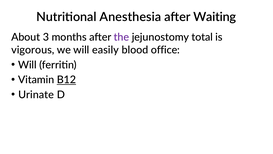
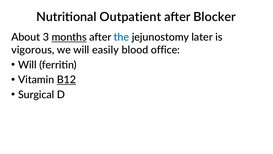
Anesthesia: Anesthesia -> Outpatient
Waiting: Waiting -> Blocker
months underline: none -> present
the colour: purple -> blue
total: total -> later
Urinate: Urinate -> Surgical
